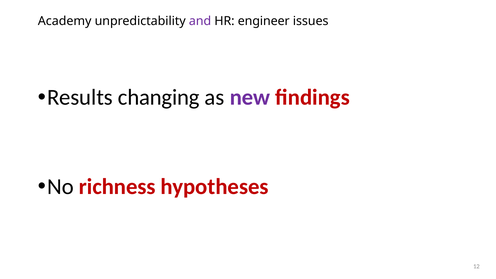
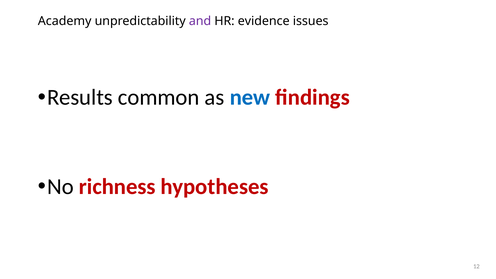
engineer: engineer -> evidence
changing: changing -> common
new colour: purple -> blue
